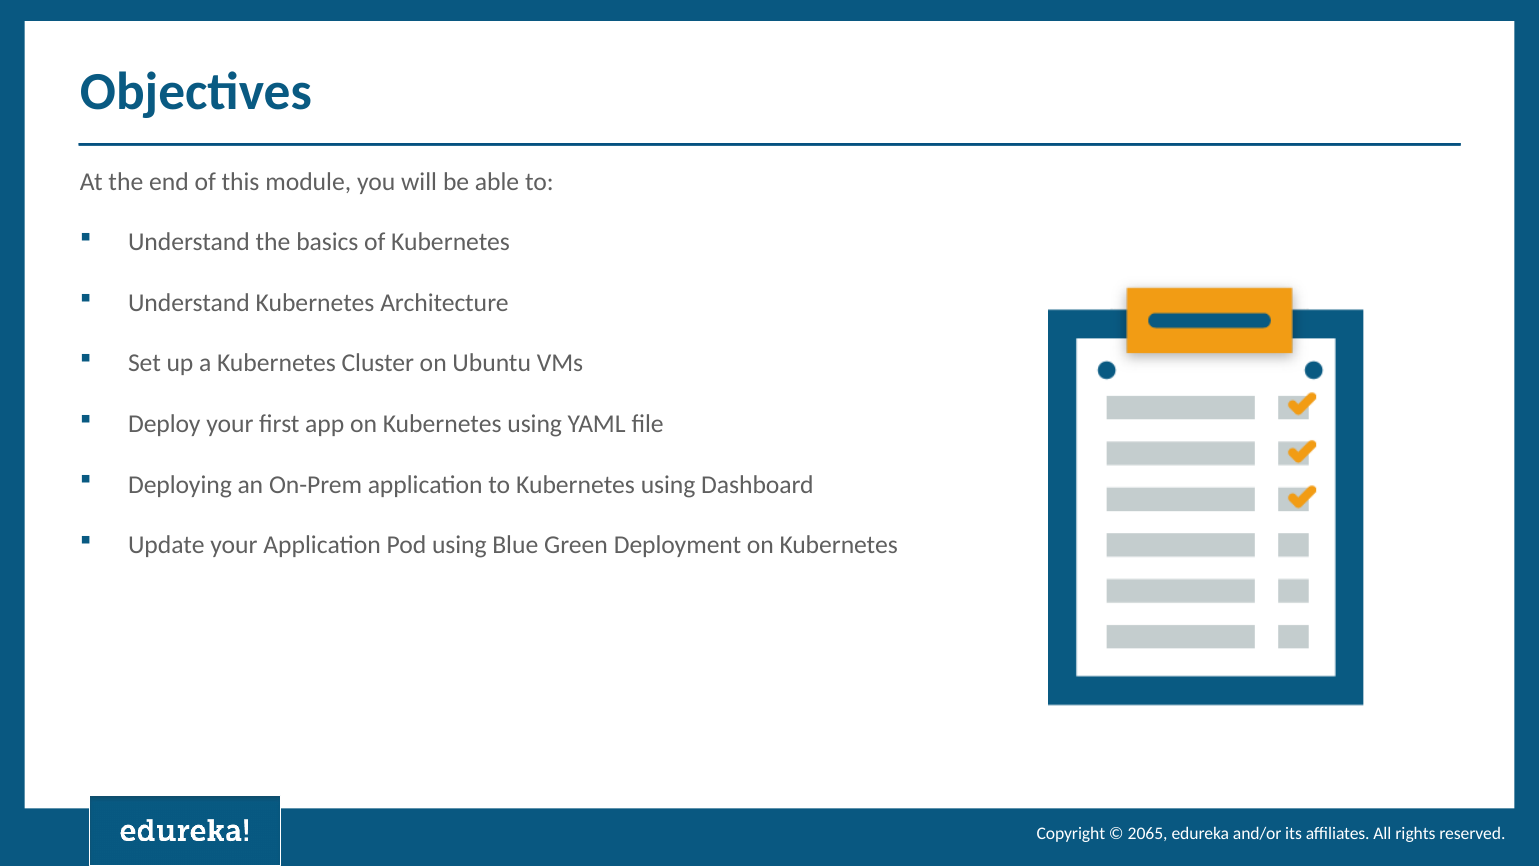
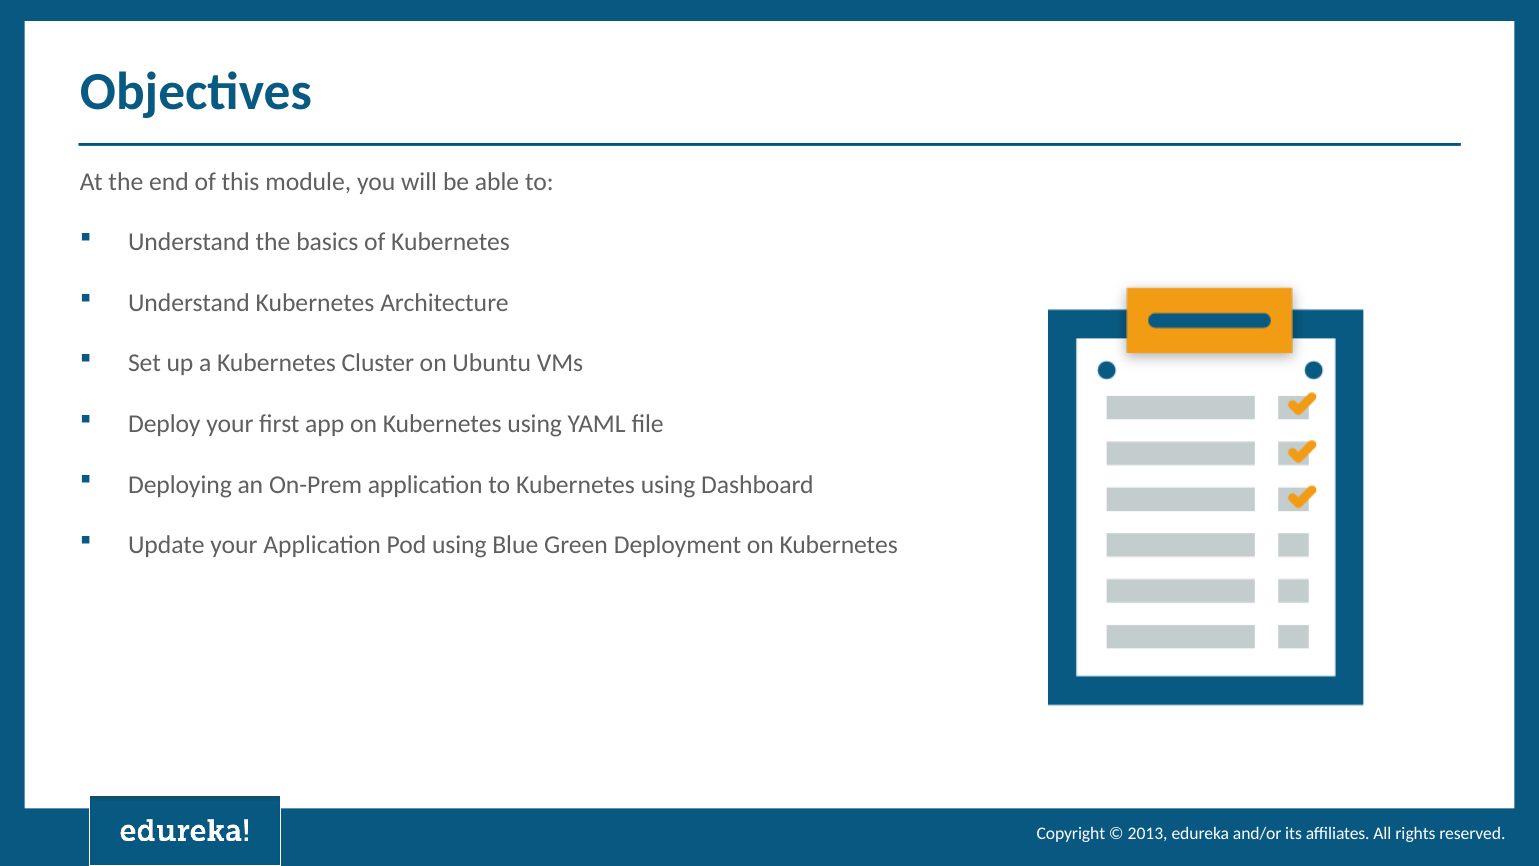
2065: 2065 -> 2013
